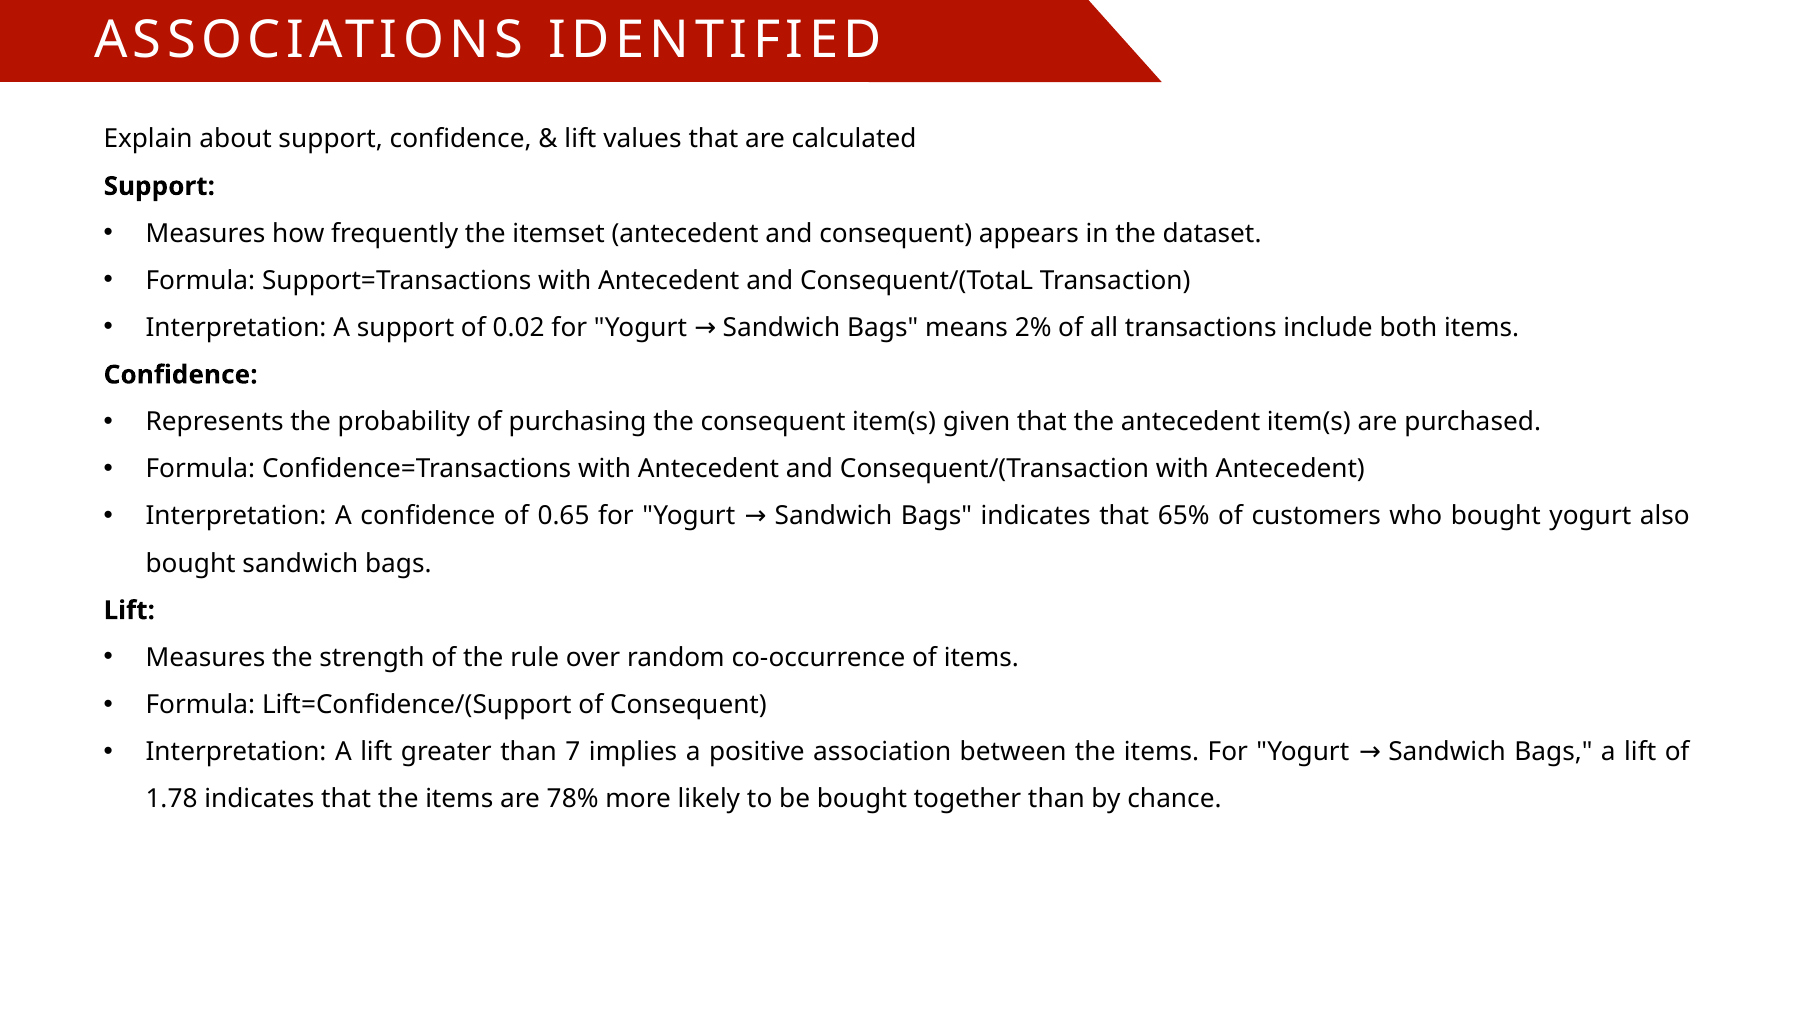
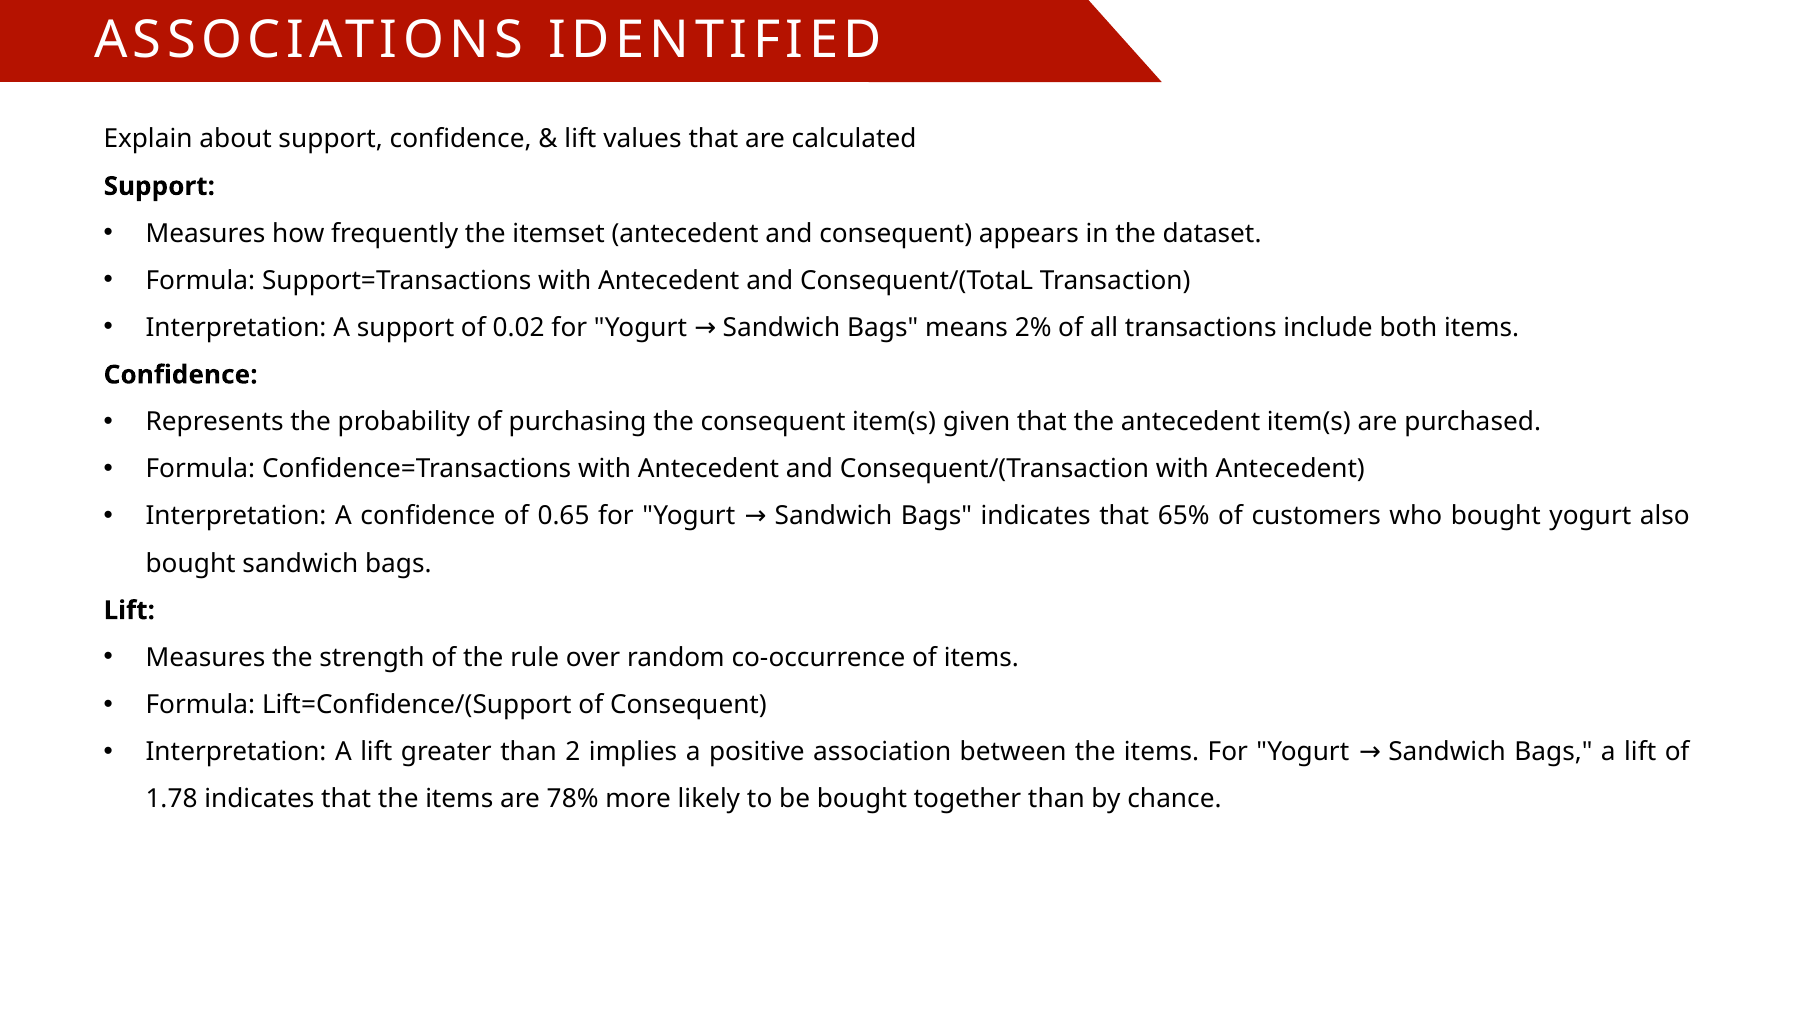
7: 7 -> 2
